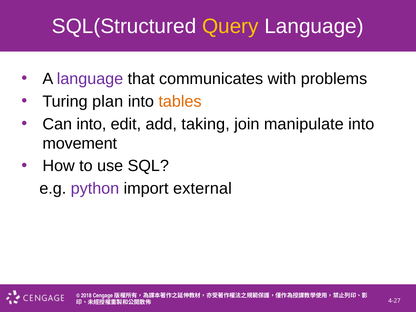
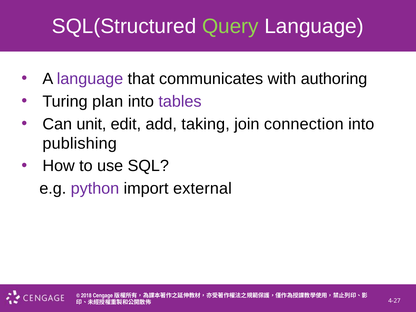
Query colour: yellow -> light green
problems: problems -> authoring
tables colour: orange -> purple
Can into: into -> unit
manipulate: manipulate -> connection
movement: movement -> publishing
